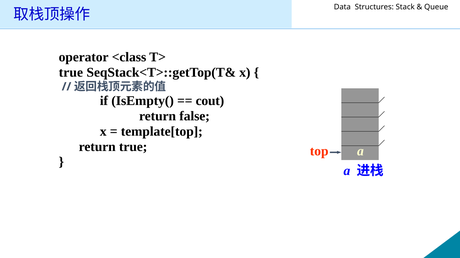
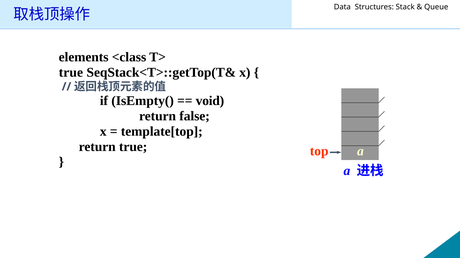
operator: operator -> elements
cout: cout -> void
